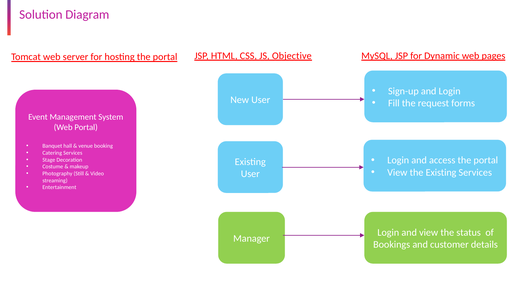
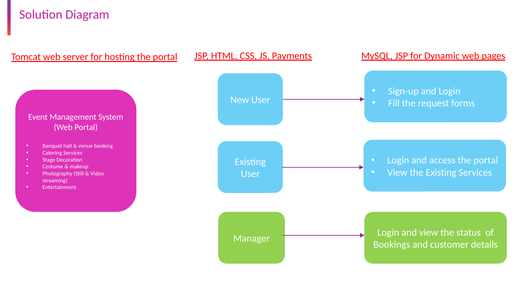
Objective: Objective -> Payments
